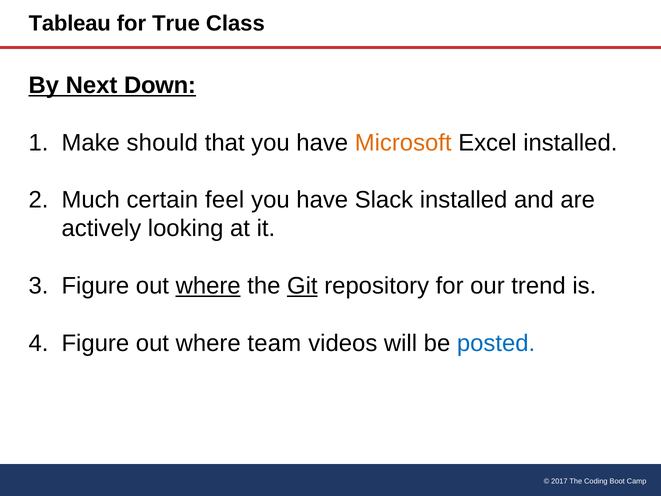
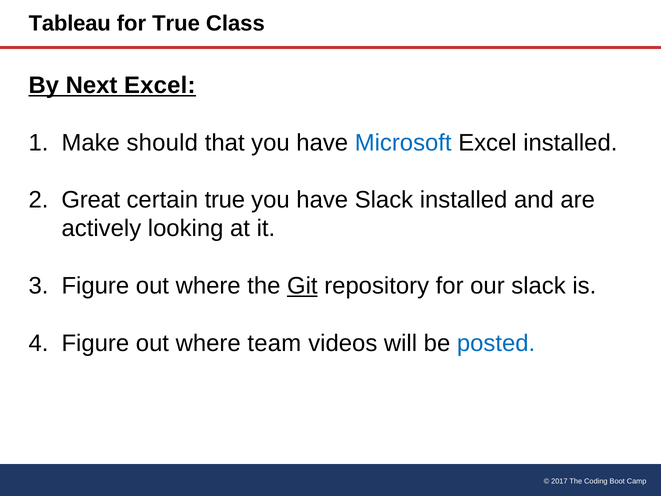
Next Down: Down -> Excel
Microsoft colour: orange -> blue
Much: Much -> Great
certain feel: feel -> true
where at (208, 286) underline: present -> none
our trend: trend -> slack
